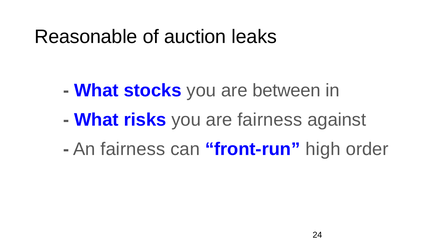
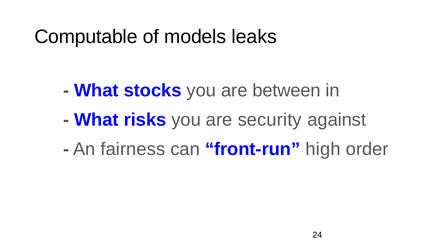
Reasonable: Reasonable -> Computable
auction: auction -> models
are fairness: fairness -> security
